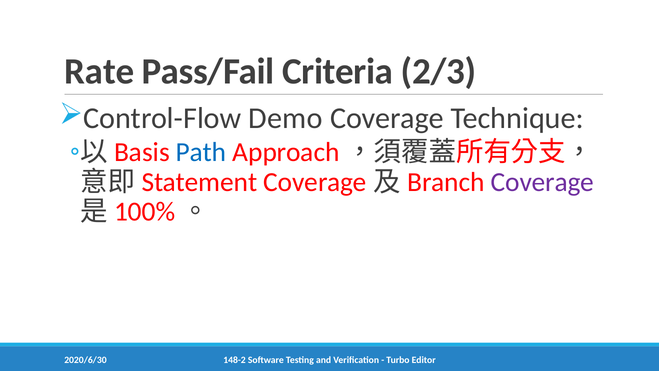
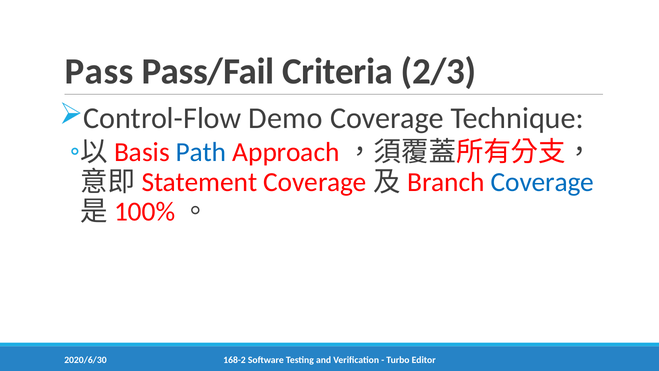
Rate: Rate -> Pass
Coverage at (542, 182) colour: purple -> blue
148-2: 148-2 -> 168-2
